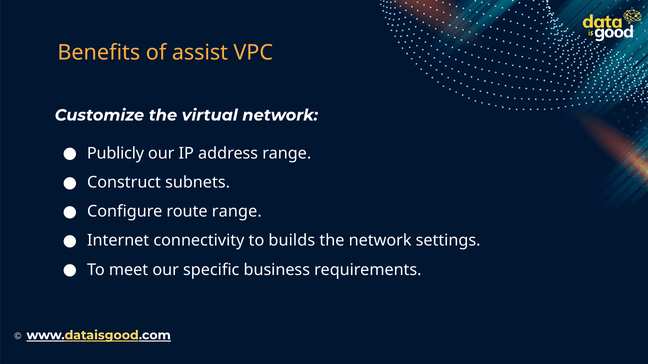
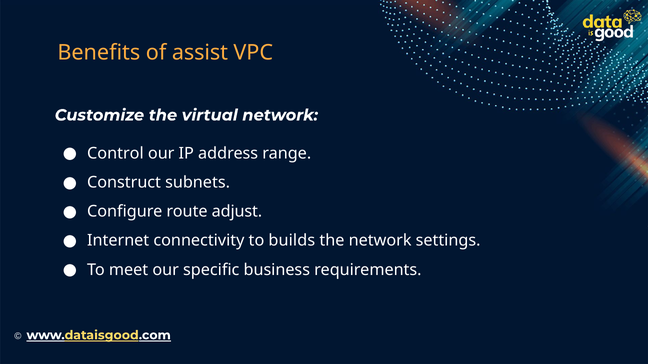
Publicly: Publicly -> Control
route range: range -> adjust
